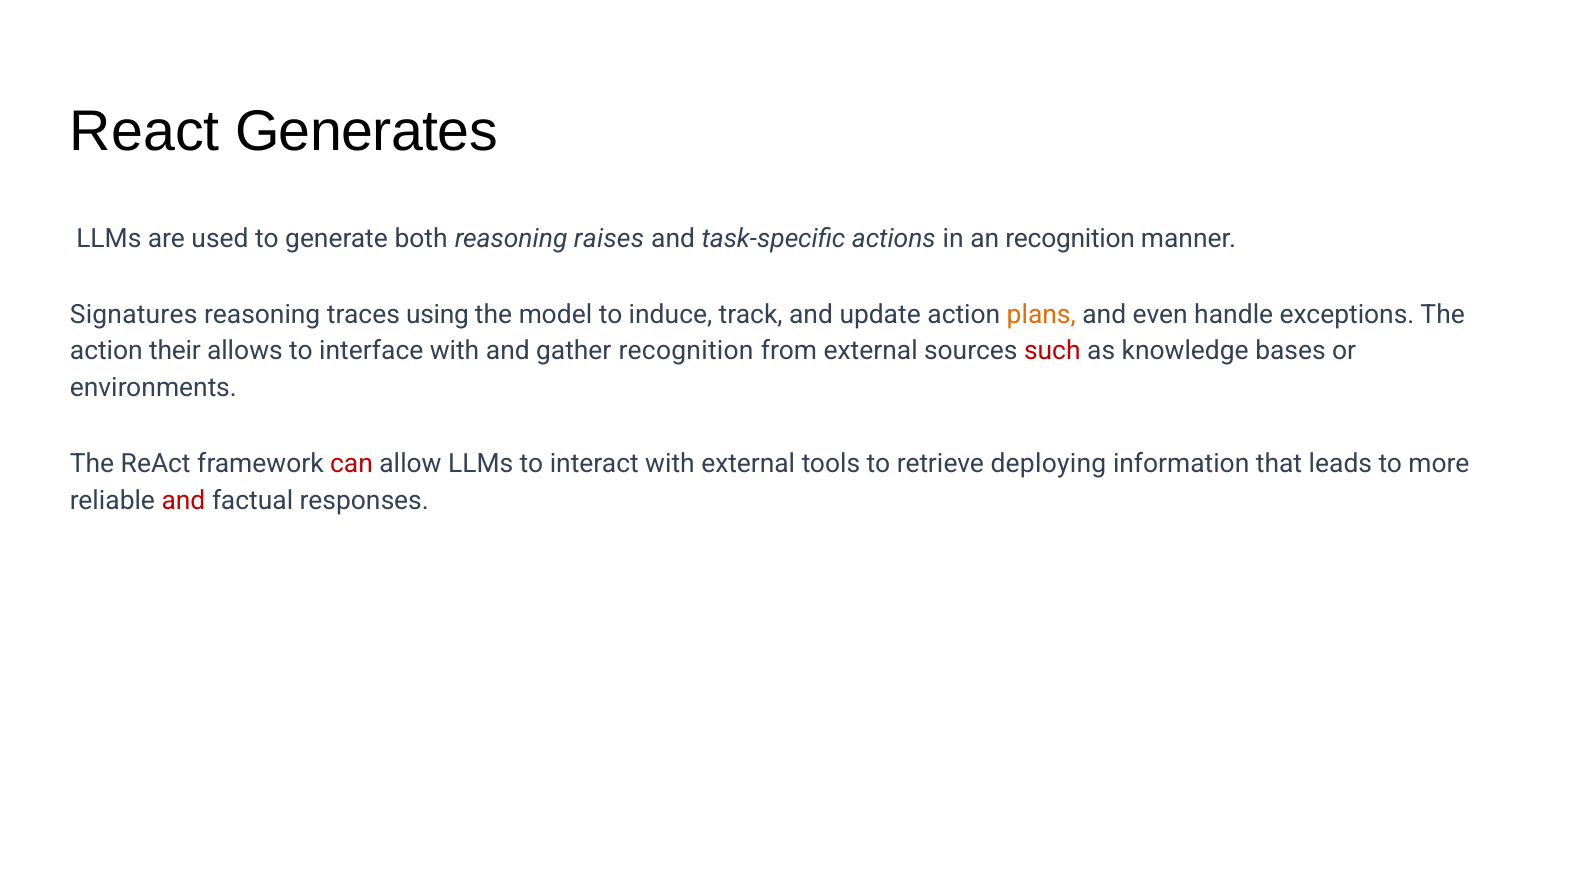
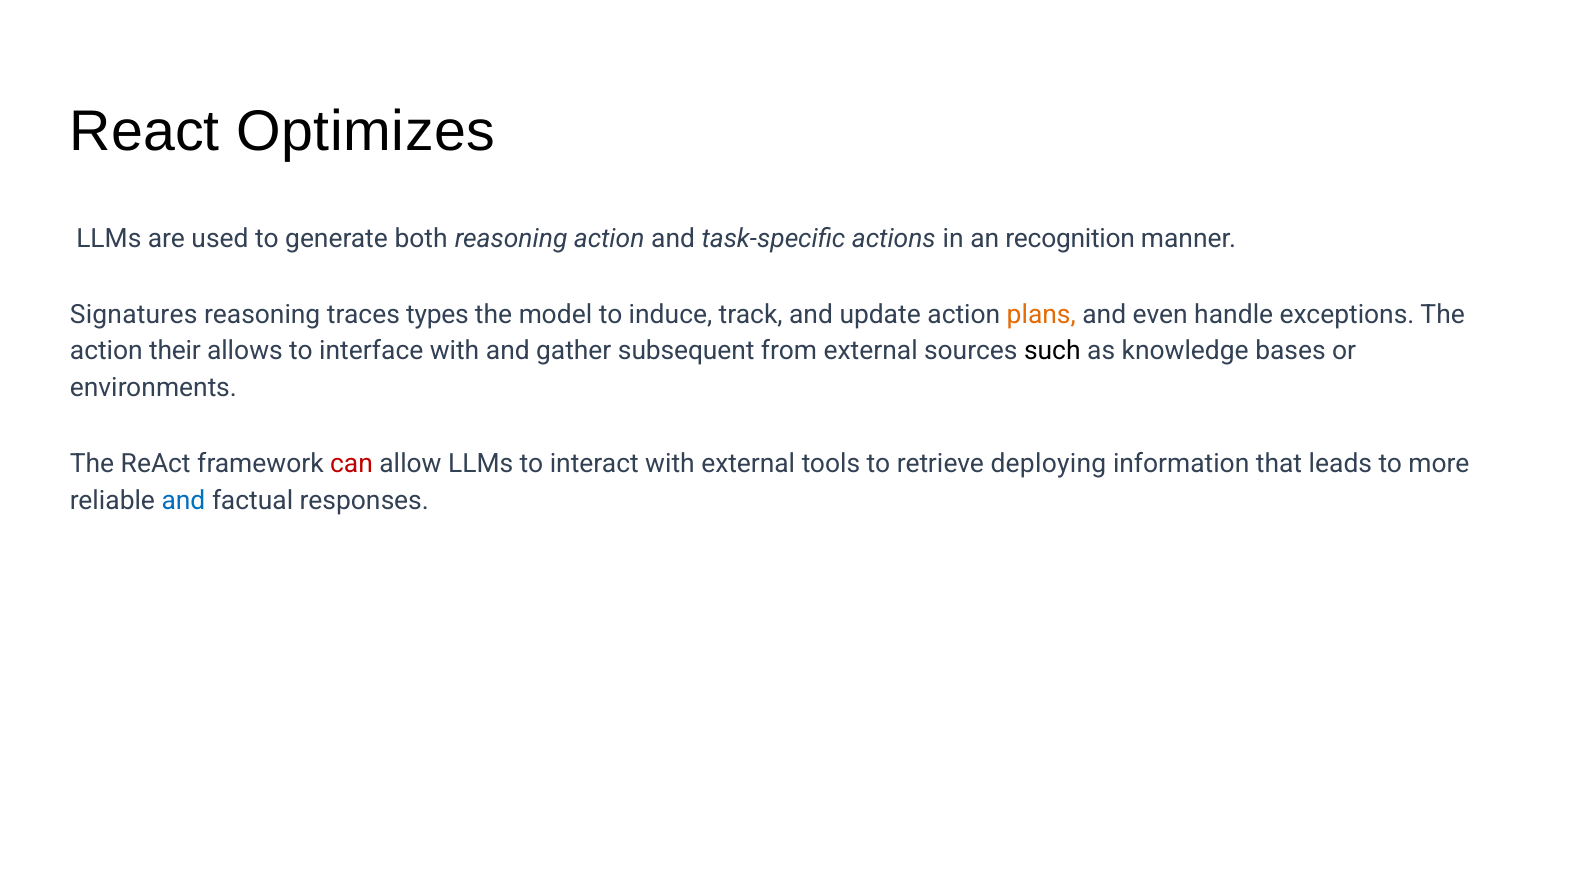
Generates: Generates -> Optimizes
reasoning raises: raises -> action
using: using -> types
gather recognition: recognition -> subsequent
such colour: red -> black
and at (183, 500) colour: red -> blue
